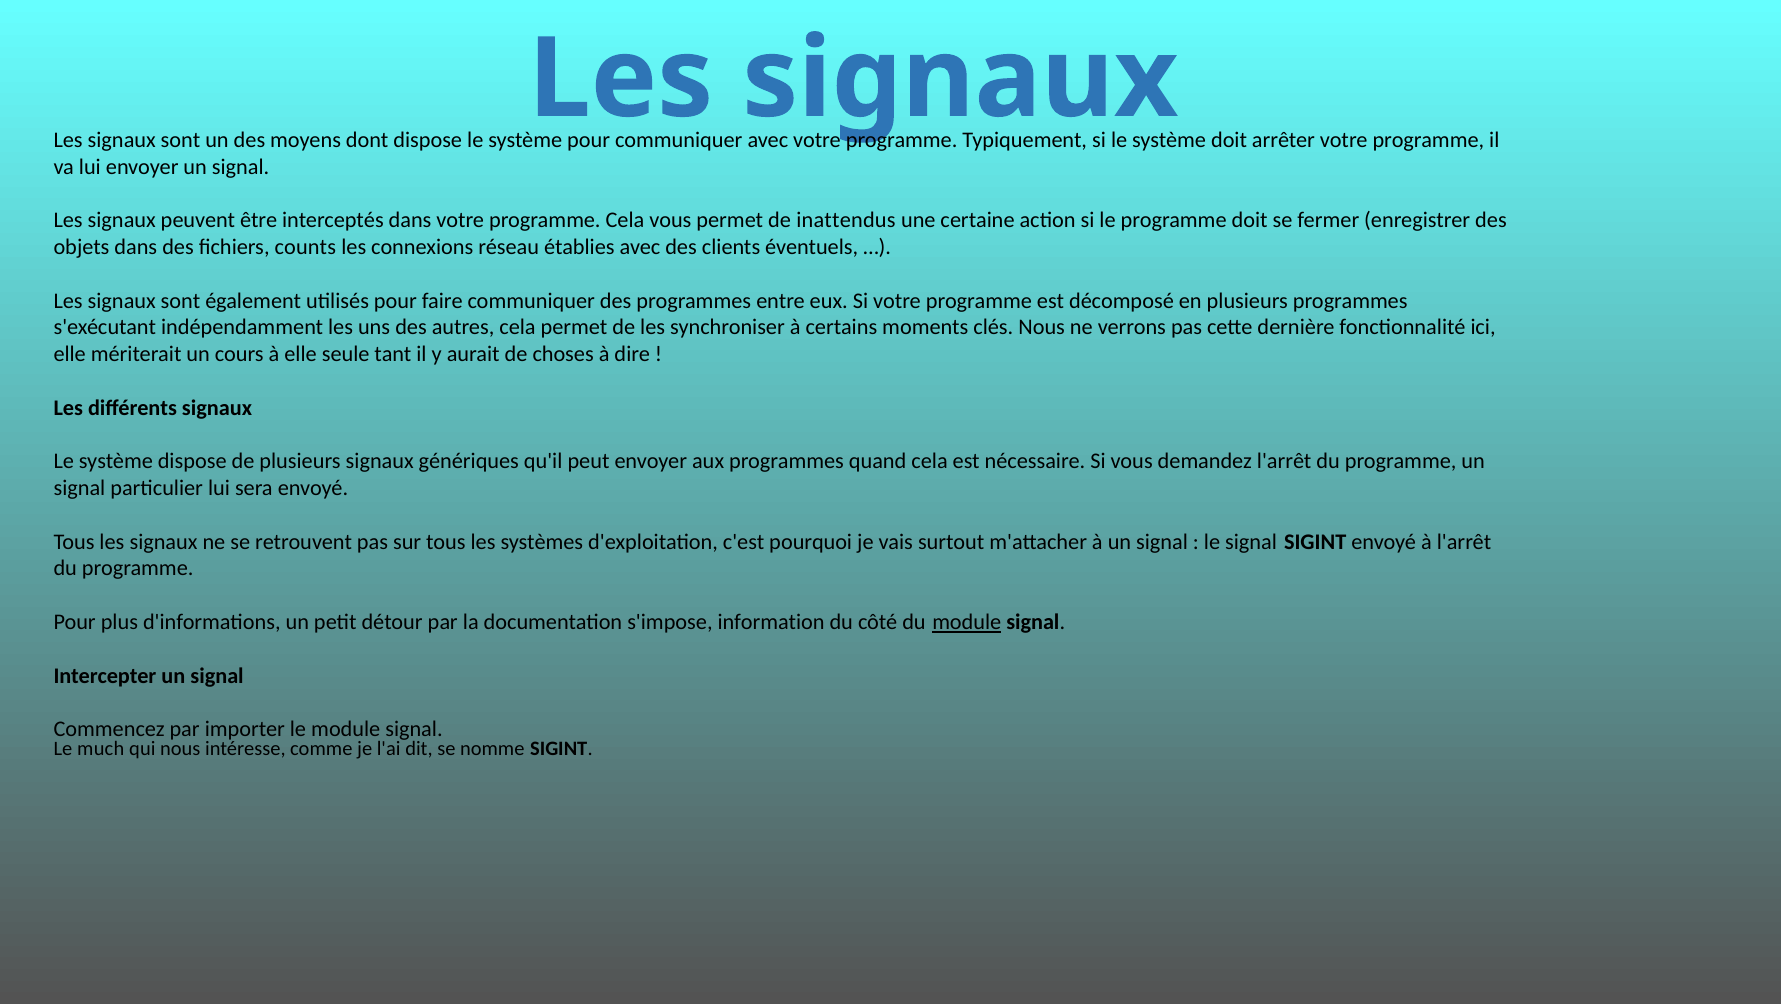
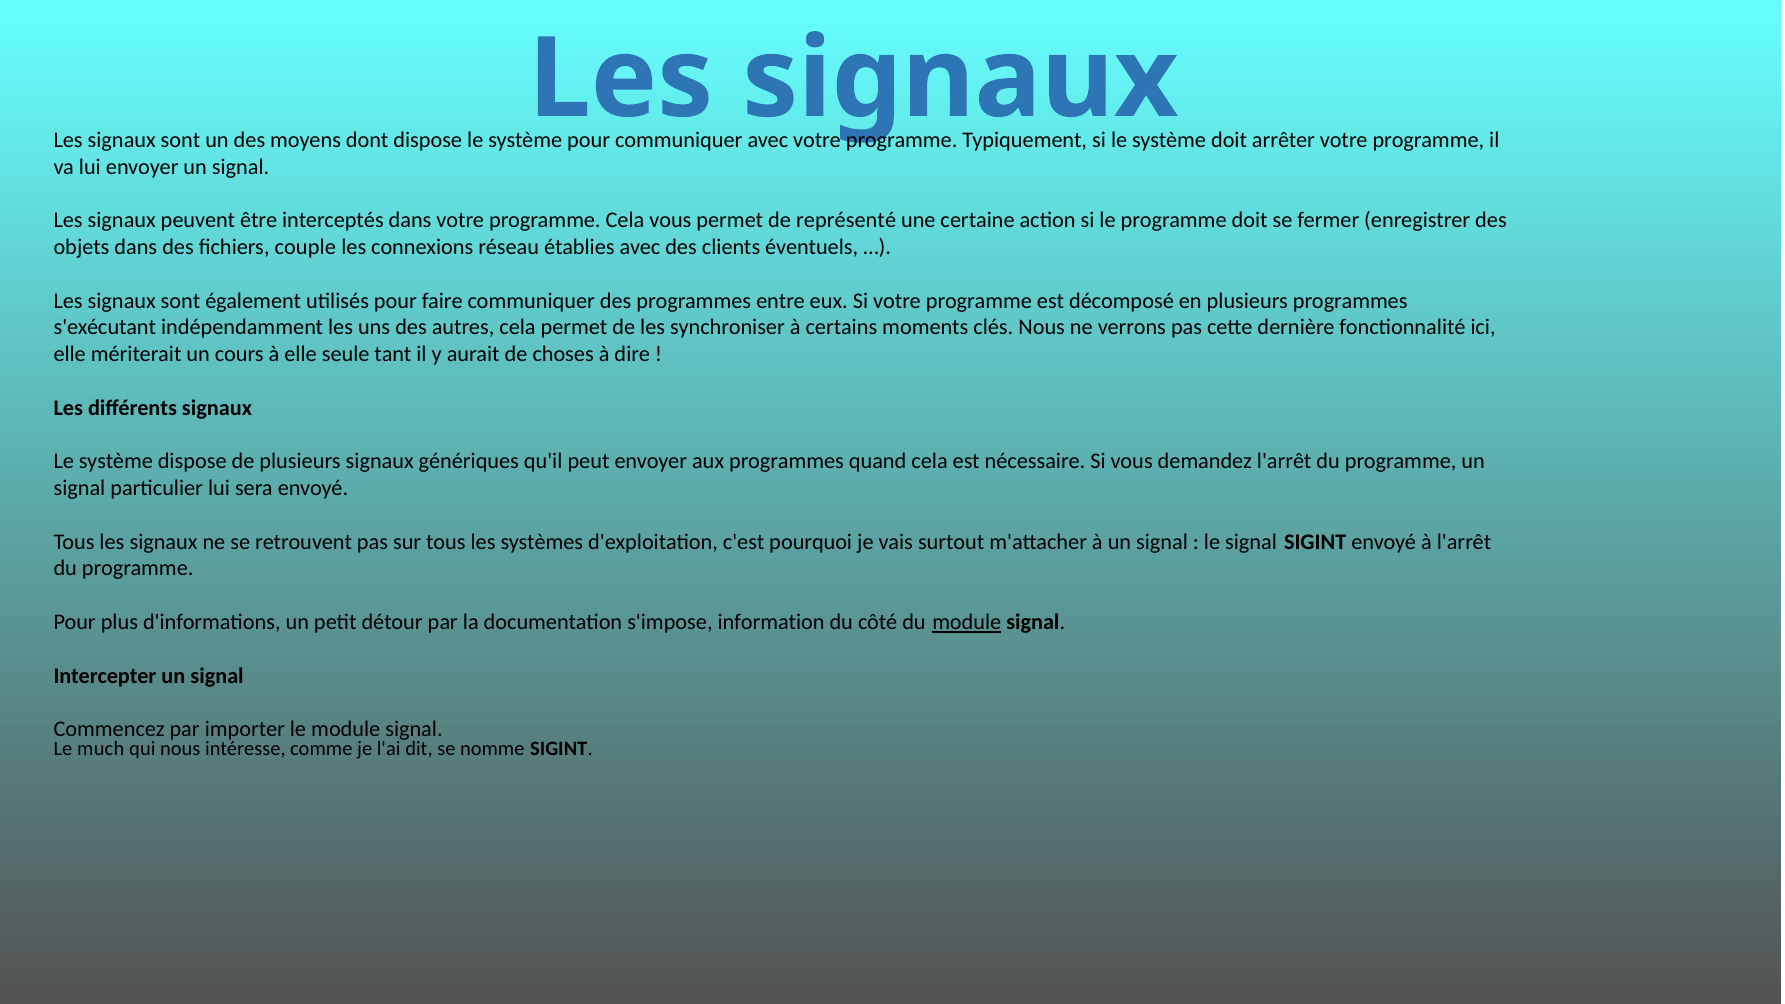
inattendus: inattendus -> représenté
counts: counts -> couple
